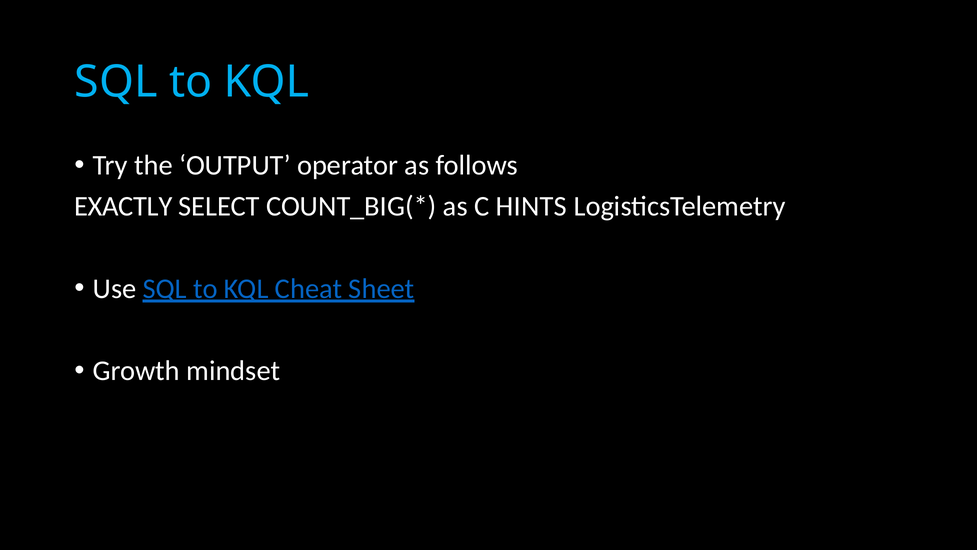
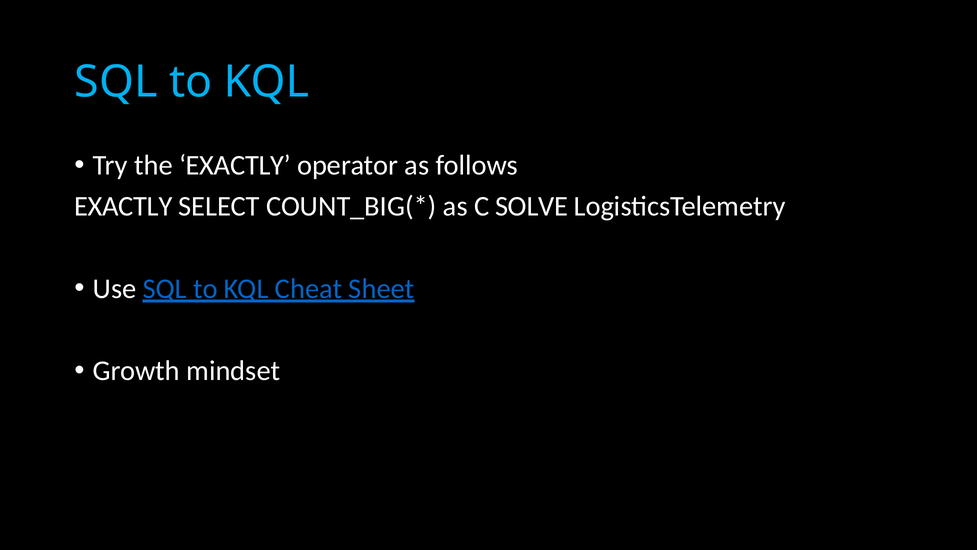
the OUTPUT: OUTPUT -> EXACTLY
HINTS: HINTS -> SOLVE
